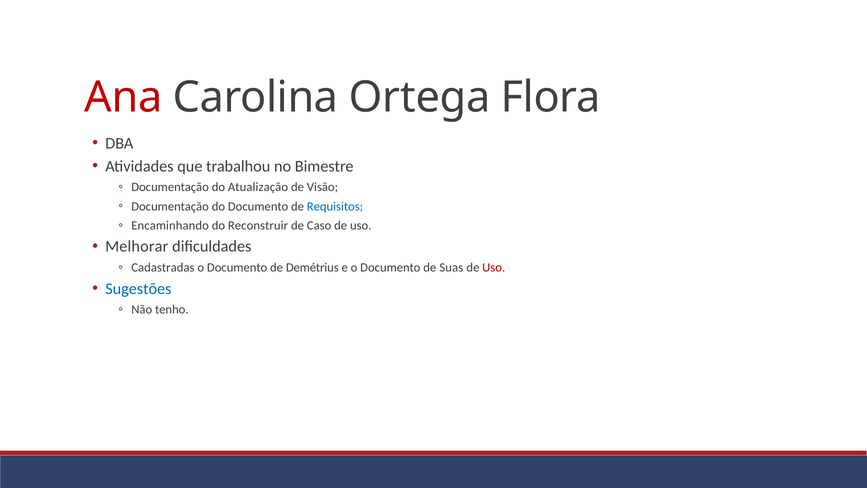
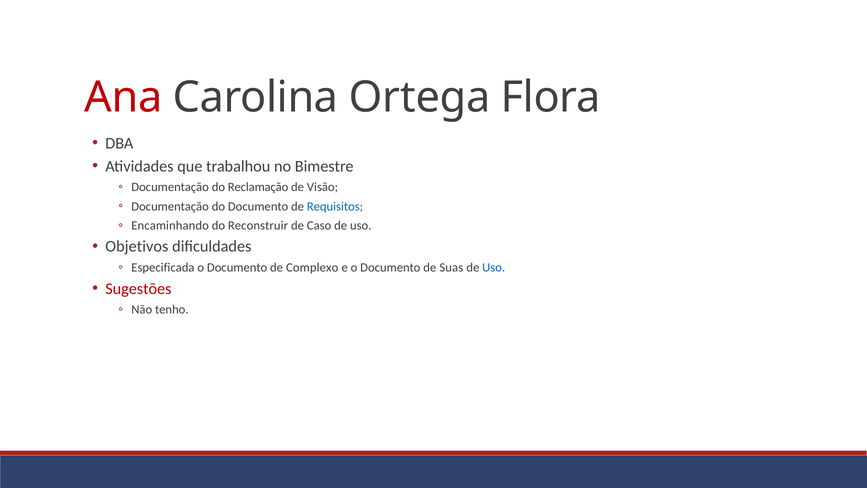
Atualização: Atualização -> Reclamação
Melhorar: Melhorar -> Objetivos
Cadastradas: Cadastradas -> Especificada
Demétrius: Demétrius -> Complexo
Uso at (494, 267) colour: red -> blue
Sugestões colour: blue -> red
